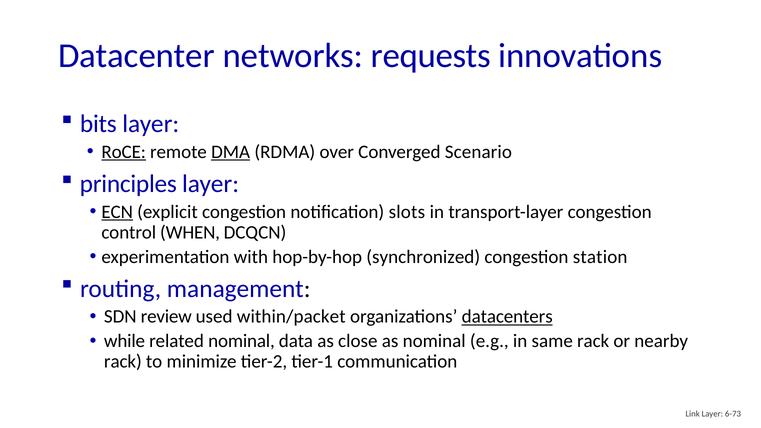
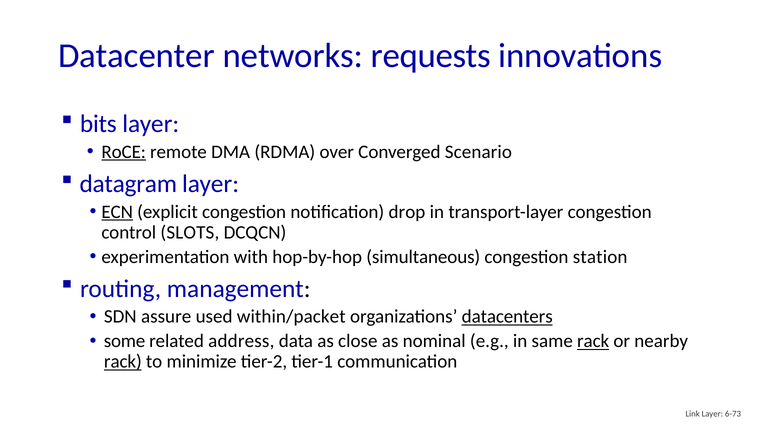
DMA underline: present -> none
principles: principles -> datagram
slots: slots -> drop
WHEN: WHEN -> SLOTS
synchronized: synchronized -> simultaneous
review: review -> assure
while: while -> some
related nominal: nominal -> address
rack at (593, 341) underline: none -> present
rack at (123, 362) underline: none -> present
